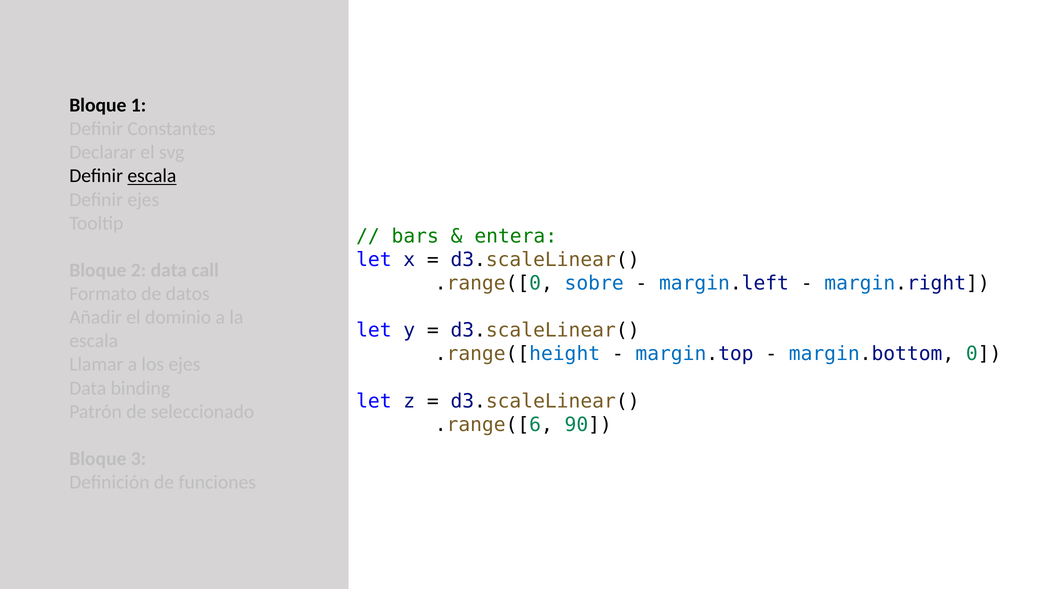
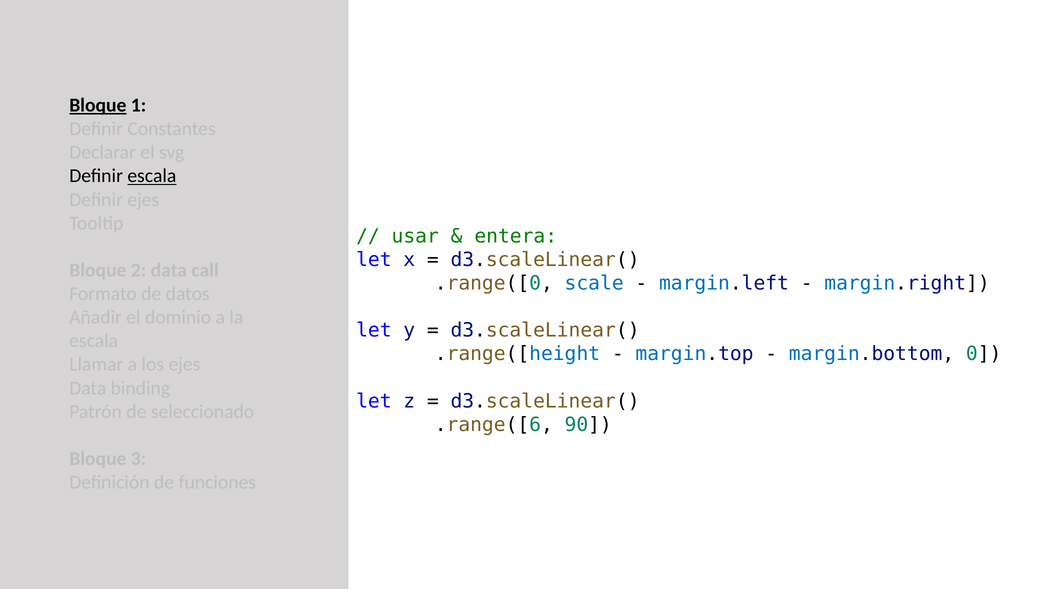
Bloque at (98, 105) underline: none -> present
bars: bars -> usar
sobre: sobre -> scale
